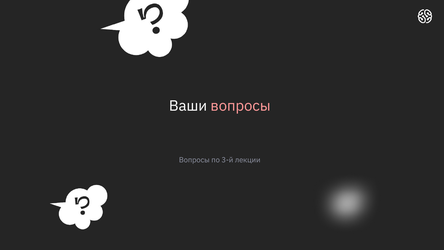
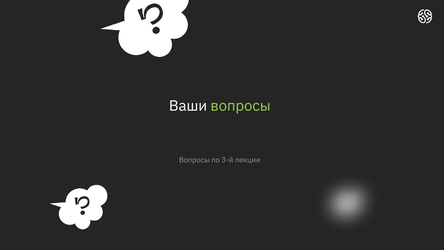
вопросы at (241, 106) colour: pink -> light green
